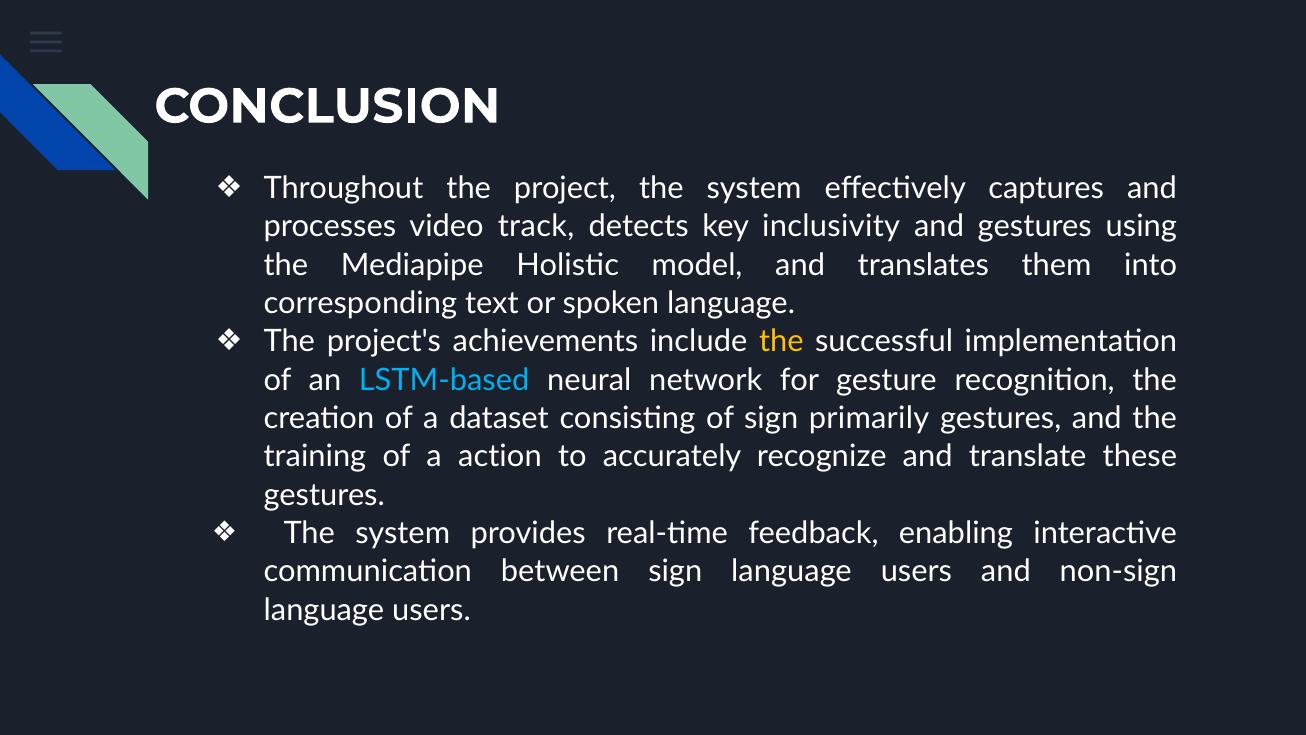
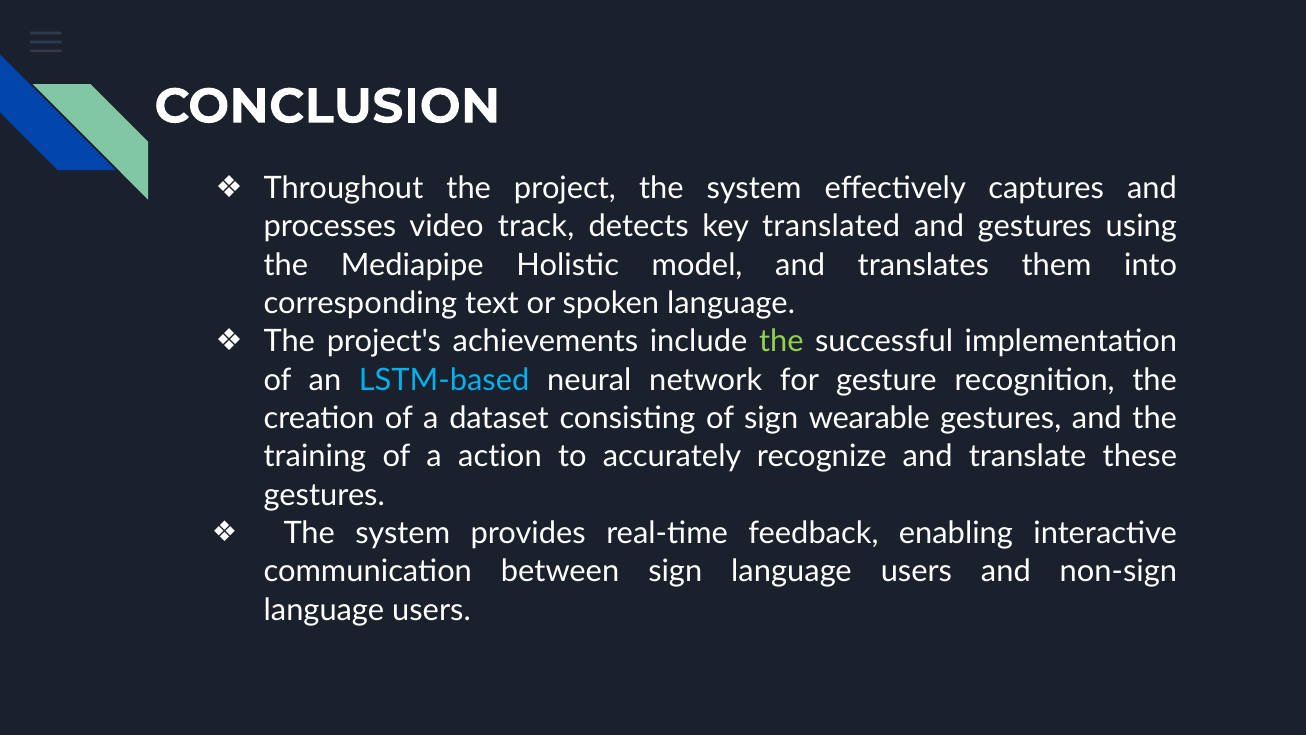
inclusivity: inclusivity -> translated
the at (781, 341) colour: yellow -> light green
primarily: primarily -> wearable
